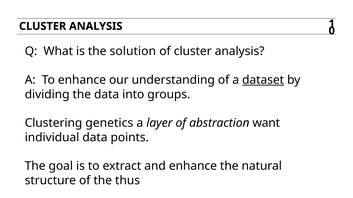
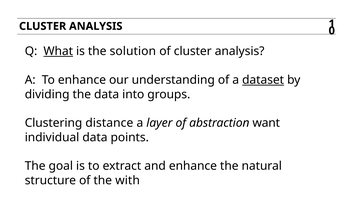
What underline: none -> present
genetics: genetics -> distance
thus: thus -> with
